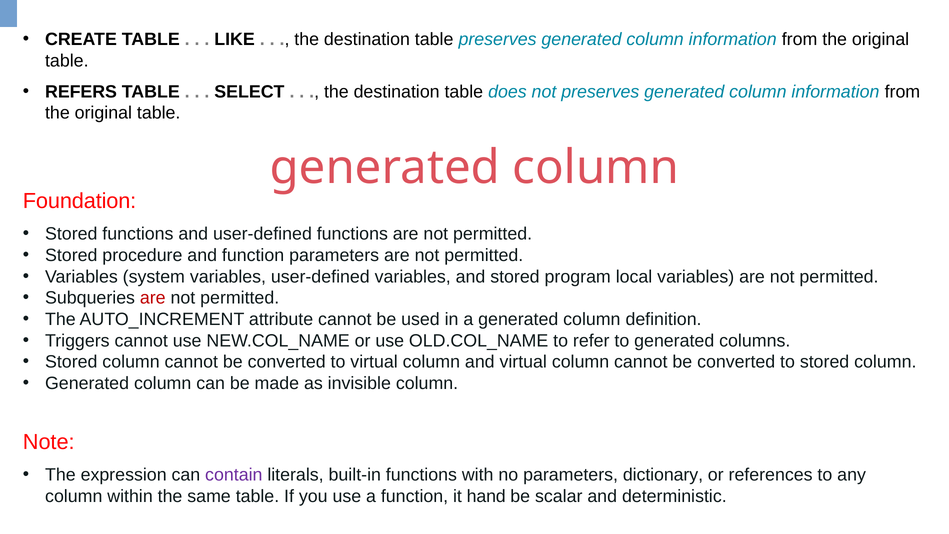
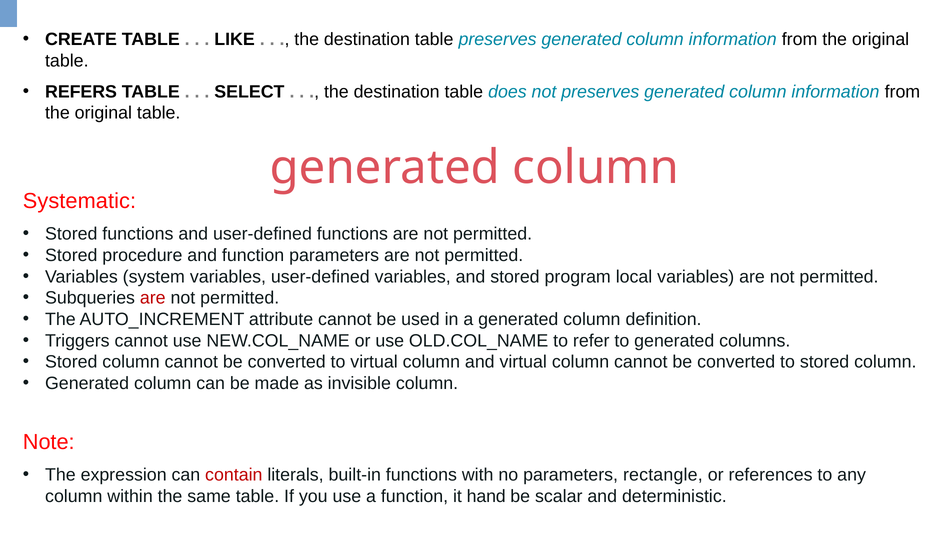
Foundation: Foundation -> Systematic
contain colour: purple -> red
dictionary: dictionary -> rectangle
